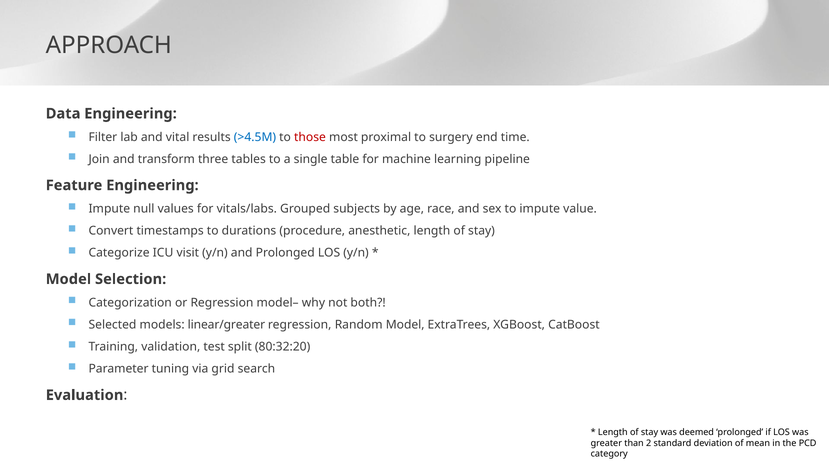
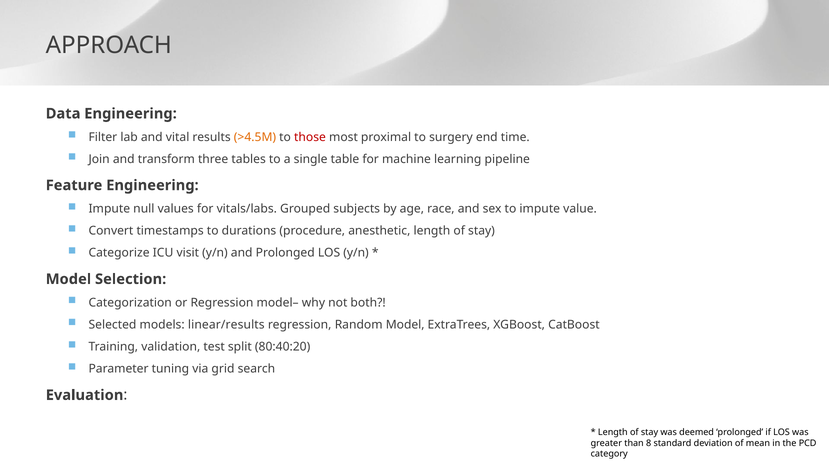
>4.5M colour: blue -> orange
linear/greater: linear/greater -> linear/results
80:32:20: 80:32:20 -> 80:40:20
2: 2 -> 8
